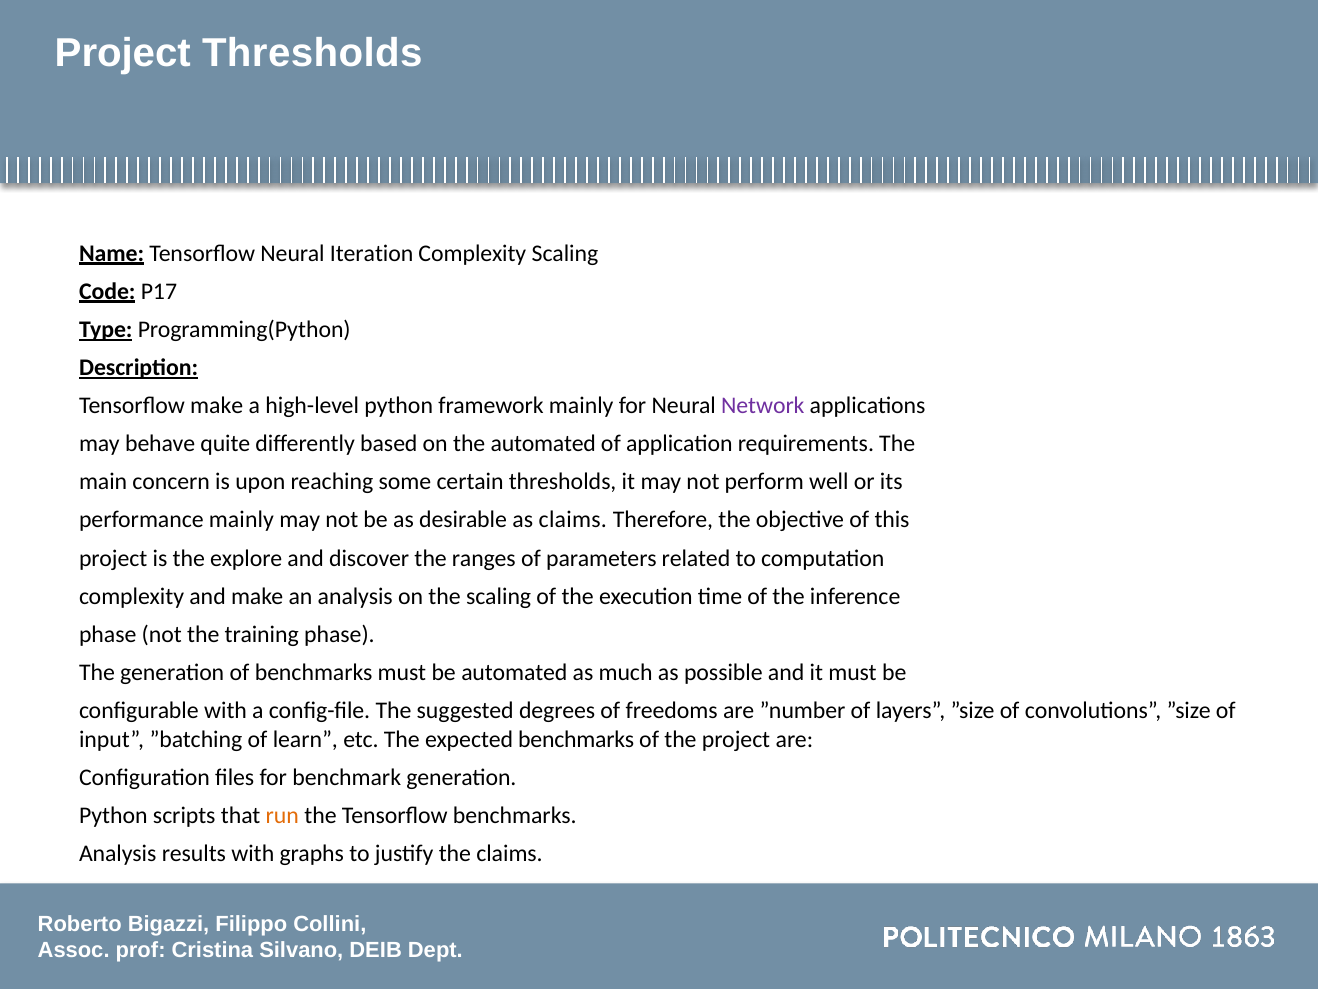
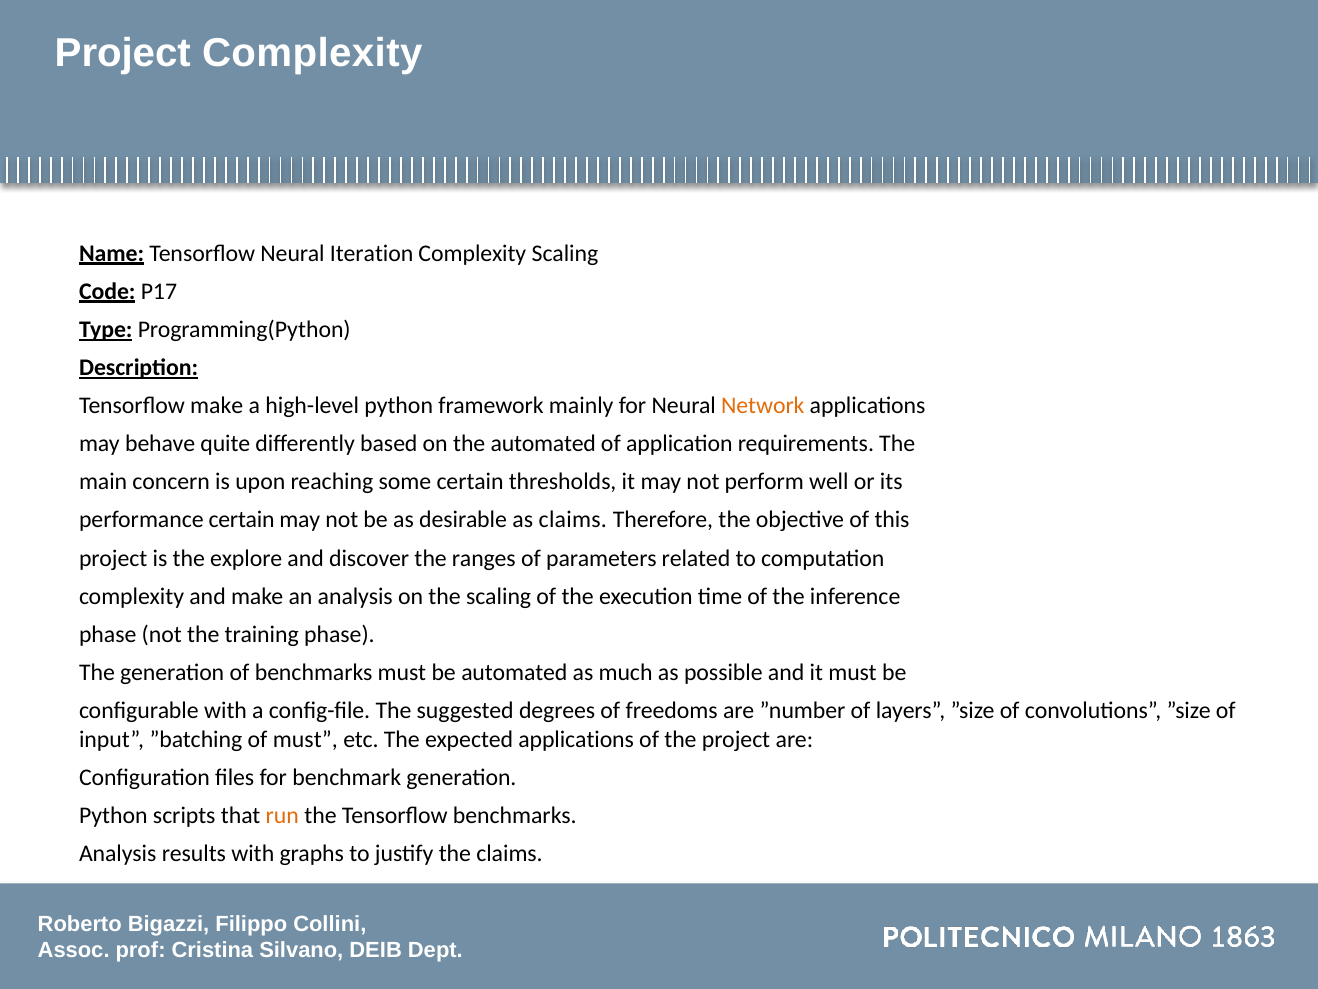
Project Thresholds: Thresholds -> Complexity
Network colour: purple -> orange
performance mainly: mainly -> certain
of learn: learn -> must
expected benchmarks: benchmarks -> applications
